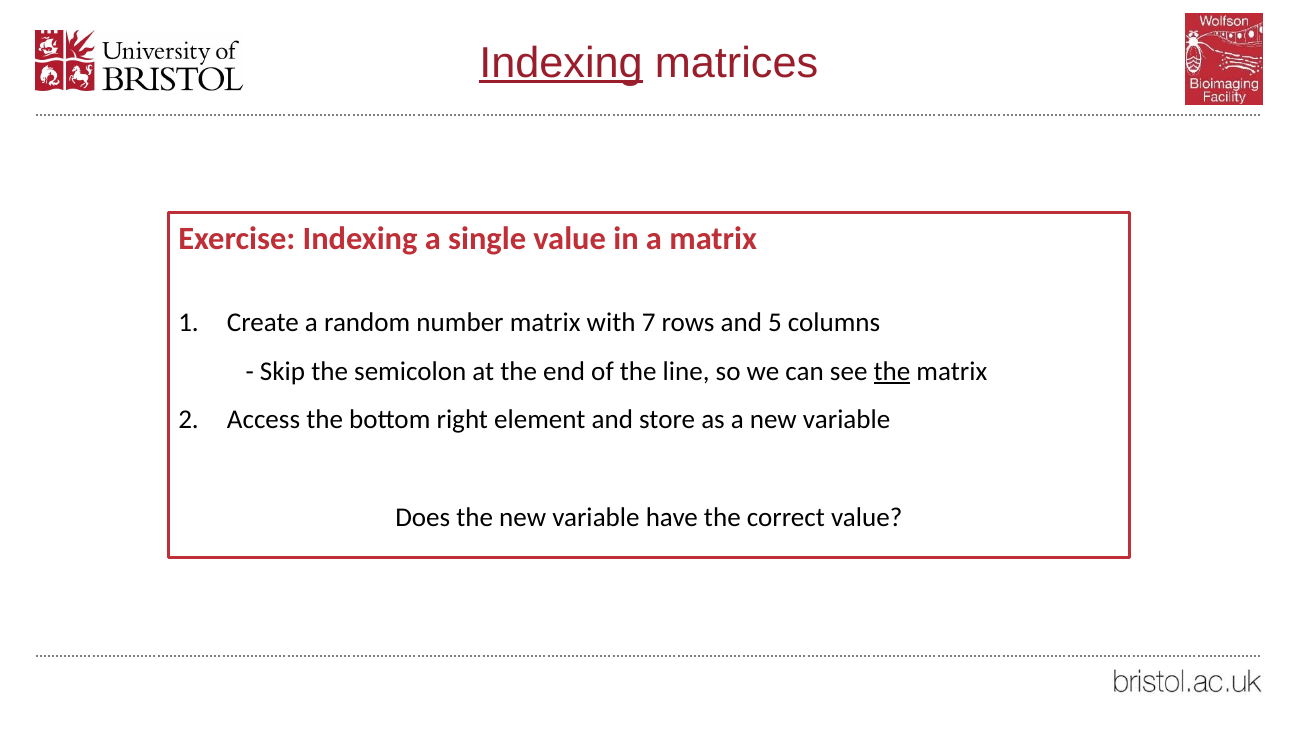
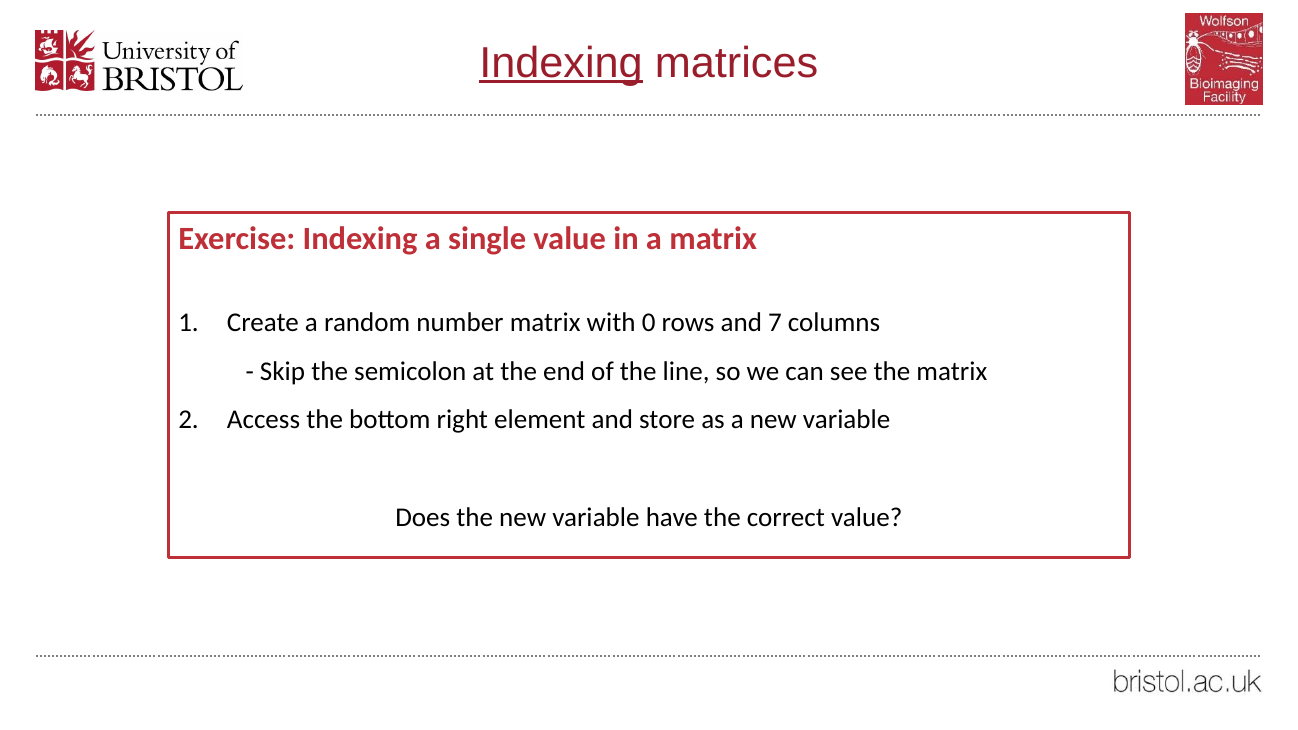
7: 7 -> 0
5: 5 -> 7
the at (892, 371) underline: present -> none
